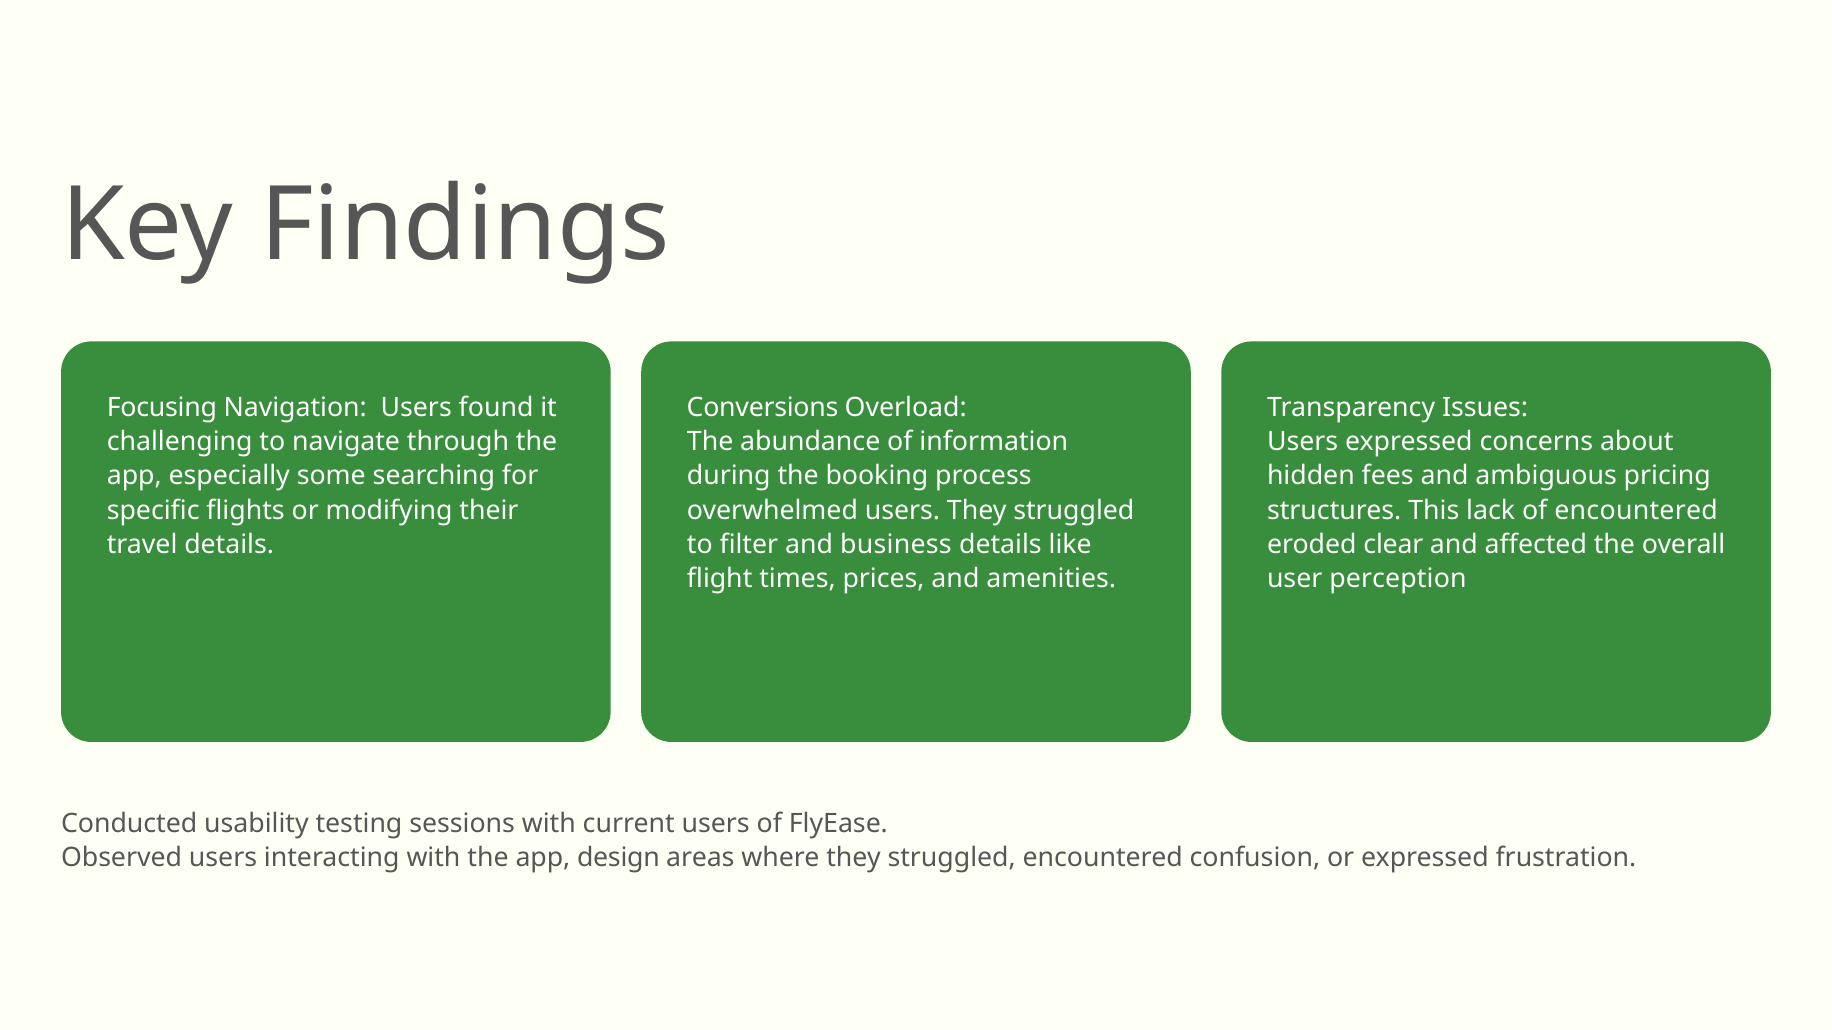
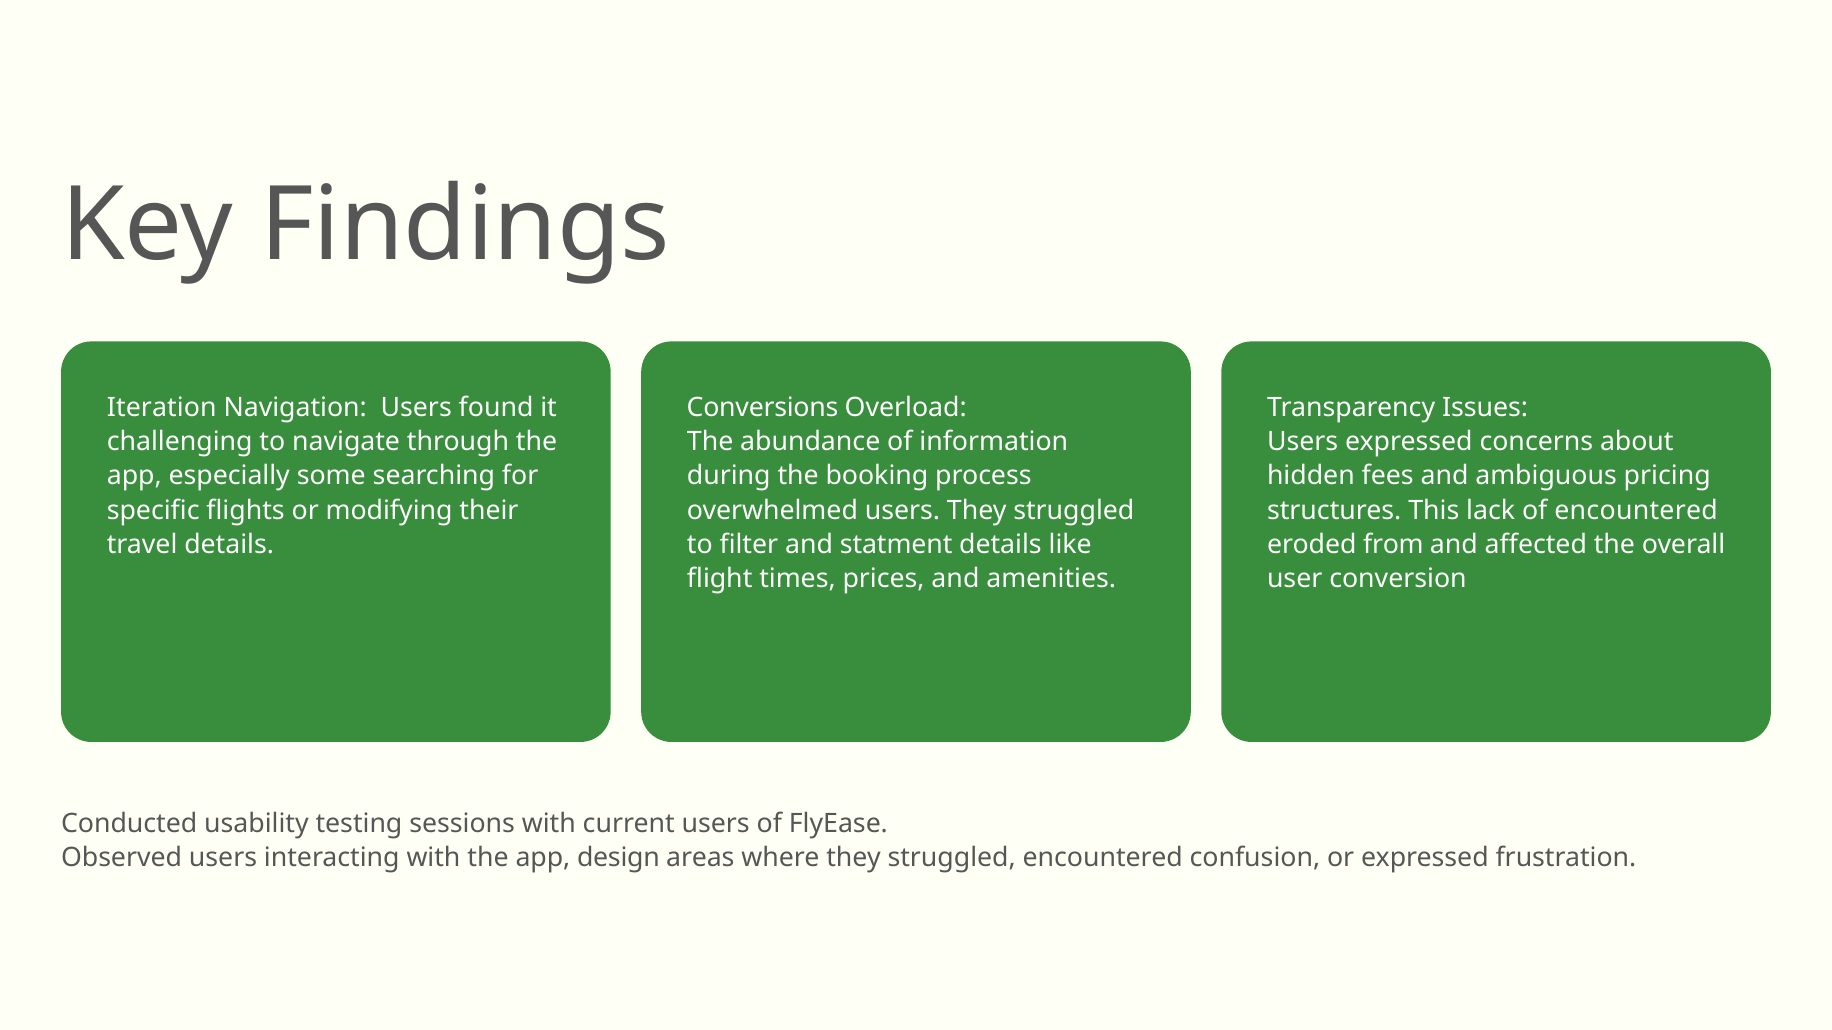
Focusing: Focusing -> Iteration
business: business -> statment
clear: clear -> from
perception: perception -> conversion
